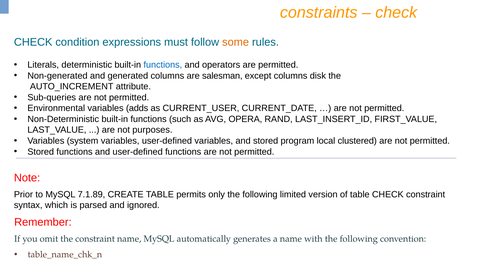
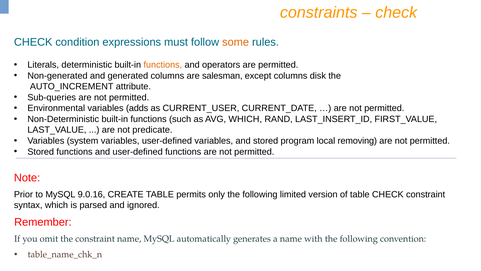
functions at (163, 65) colour: blue -> orange
AVG OPERA: OPERA -> WHICH
purposes: purposes -> predicate
clustered: clustered -> removing
7.1.89: 7.1.89 -> 9.0.16
